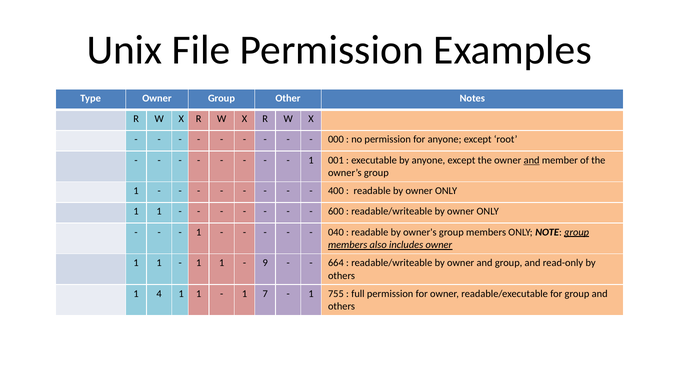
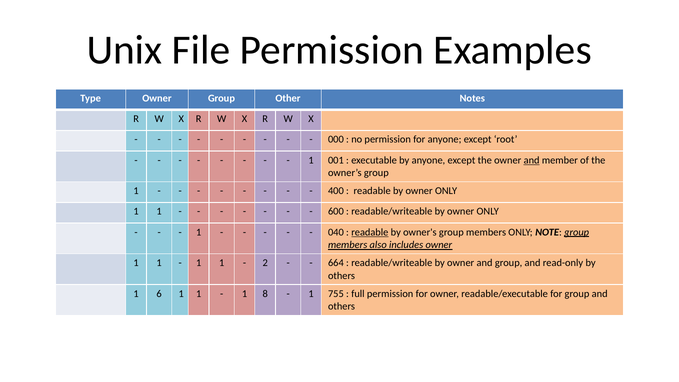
readable at (370, 232) underline: none -> present
9: 9 -> 2
4: 4 -> 6
7: 7 -> 8
